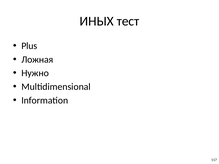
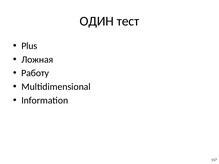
ИНЫХ: ИНЫХ -> ОДИН
Нужно: Нужно -> Работу
